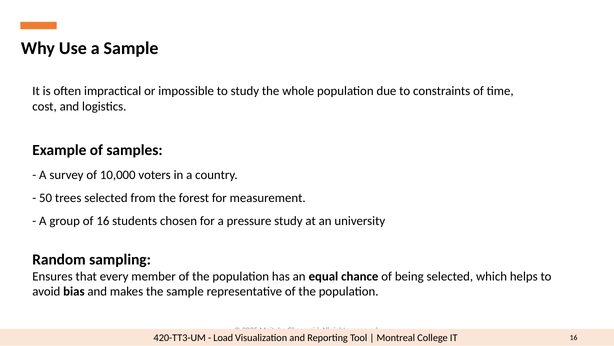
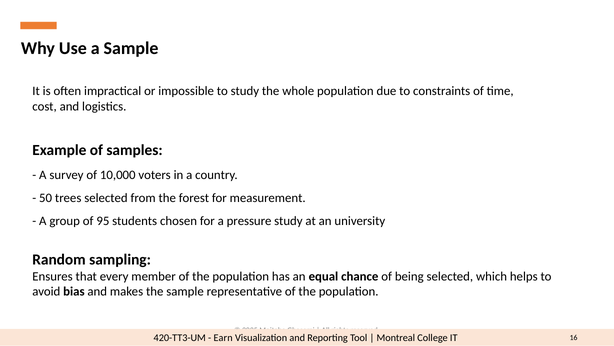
of 16: 16 -> 95
Load: Load -> Earn
